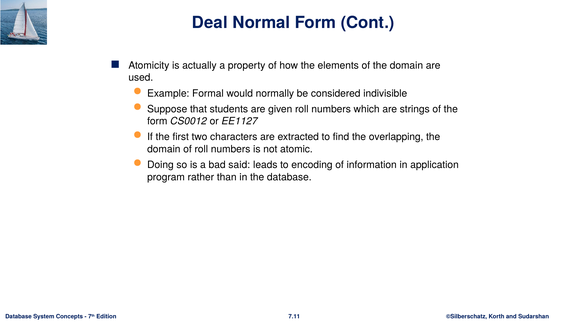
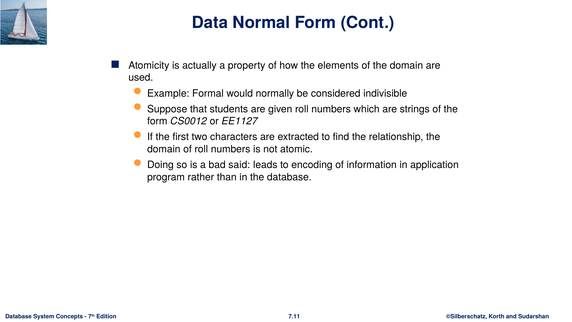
Deal: Deal -> Data
overlapping: overlapping -> relationship
